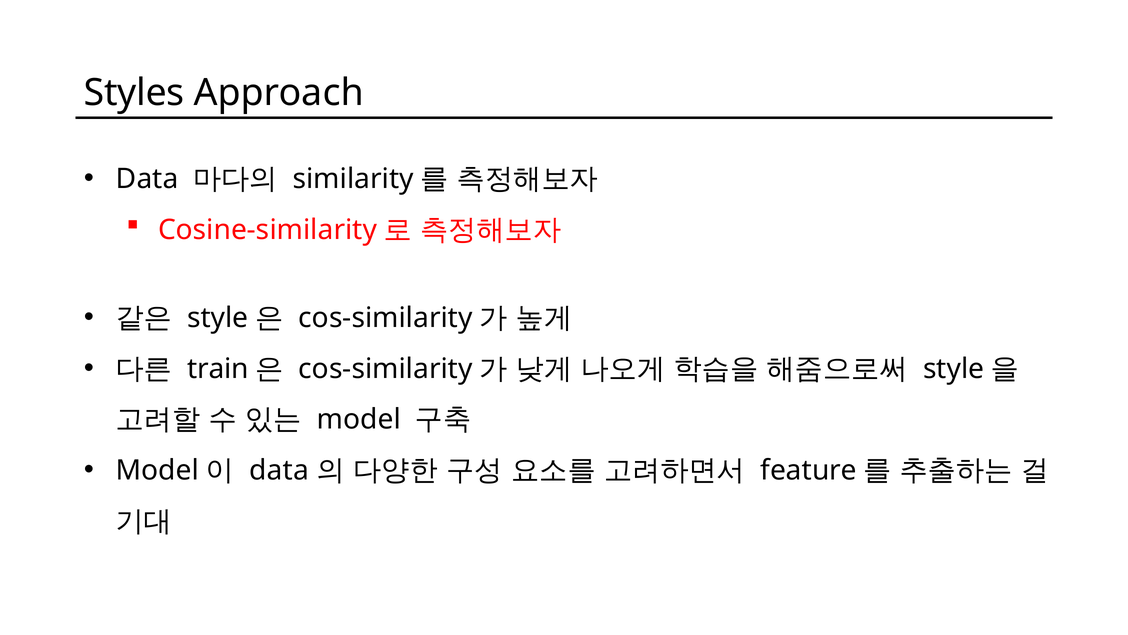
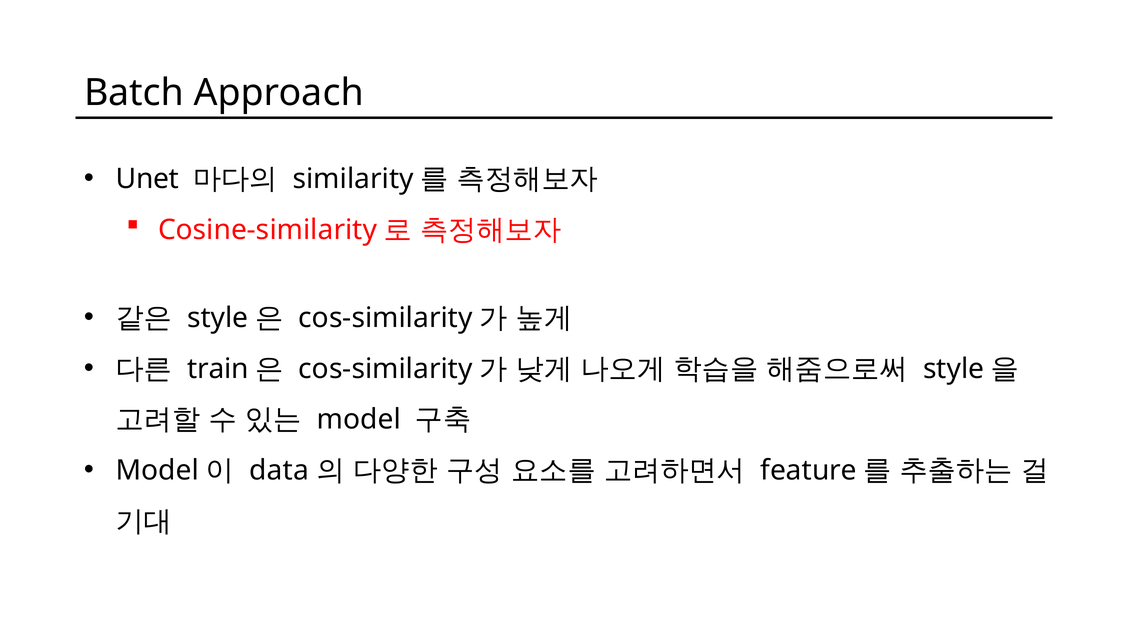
Styles: Styles -> Batch
Data at (147, 179): Data -> Unet
